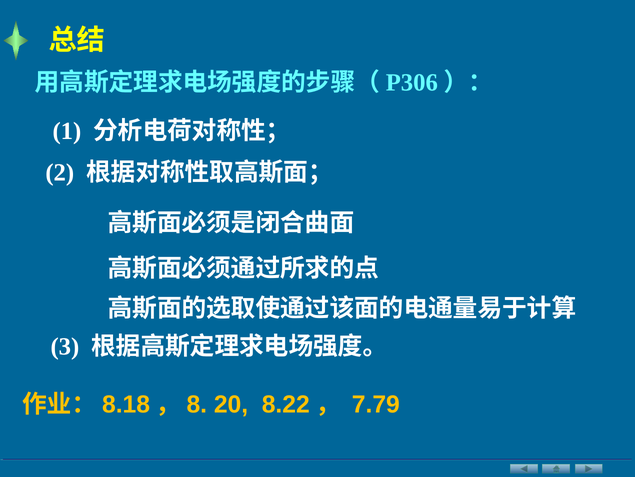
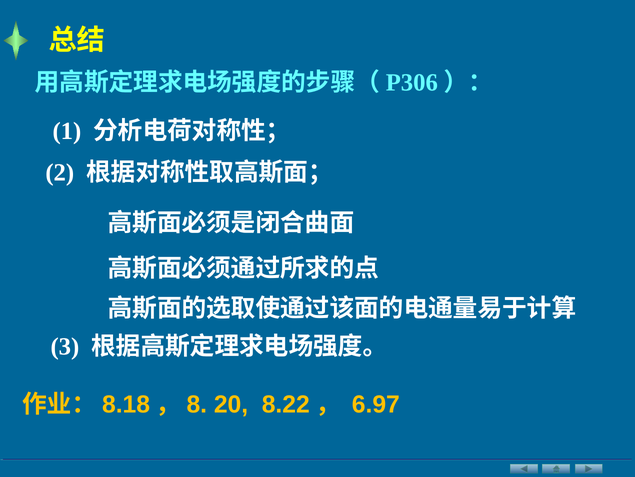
7.79: 7.79 -> 6.97
